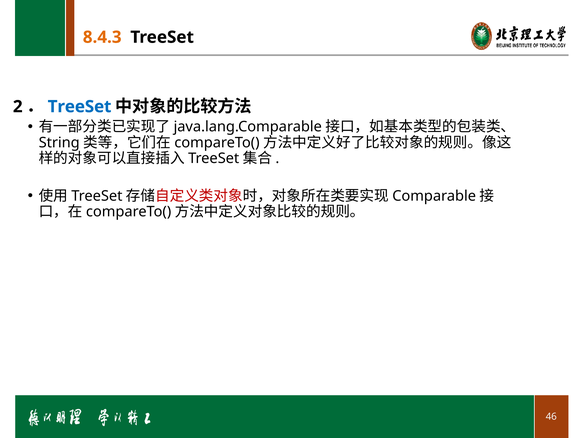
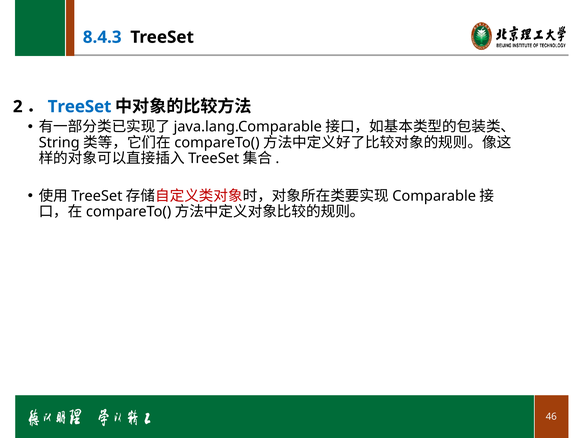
8.4.3 colour: orange -> blue
